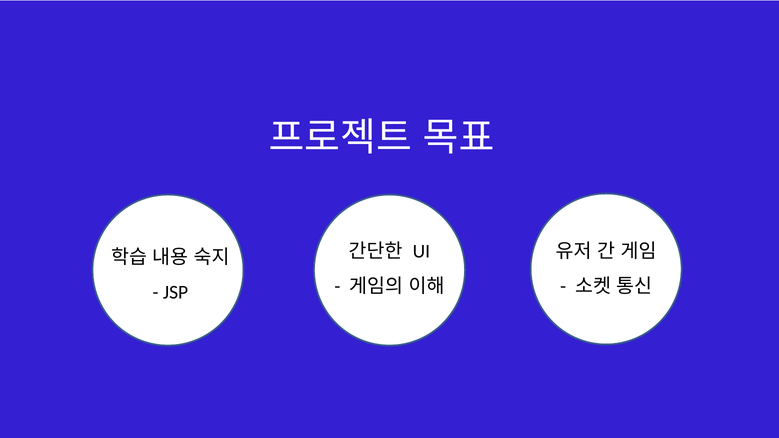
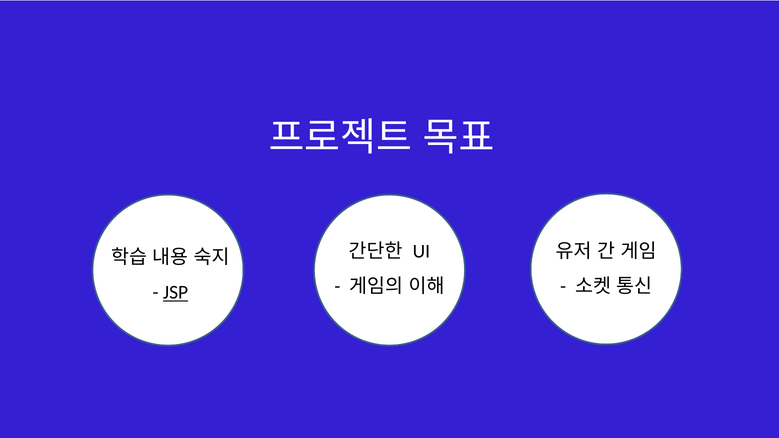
JSP underline: none -> present
